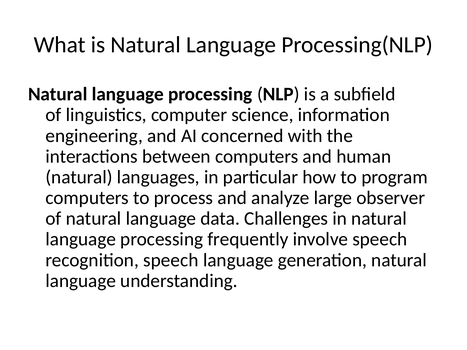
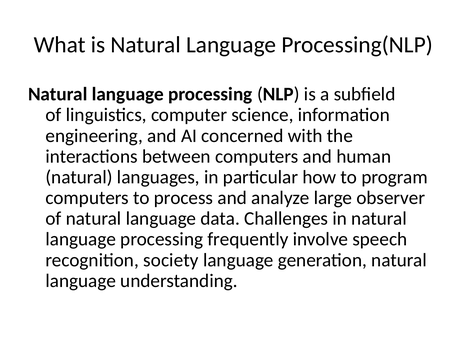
recognition speech: speech -> society
